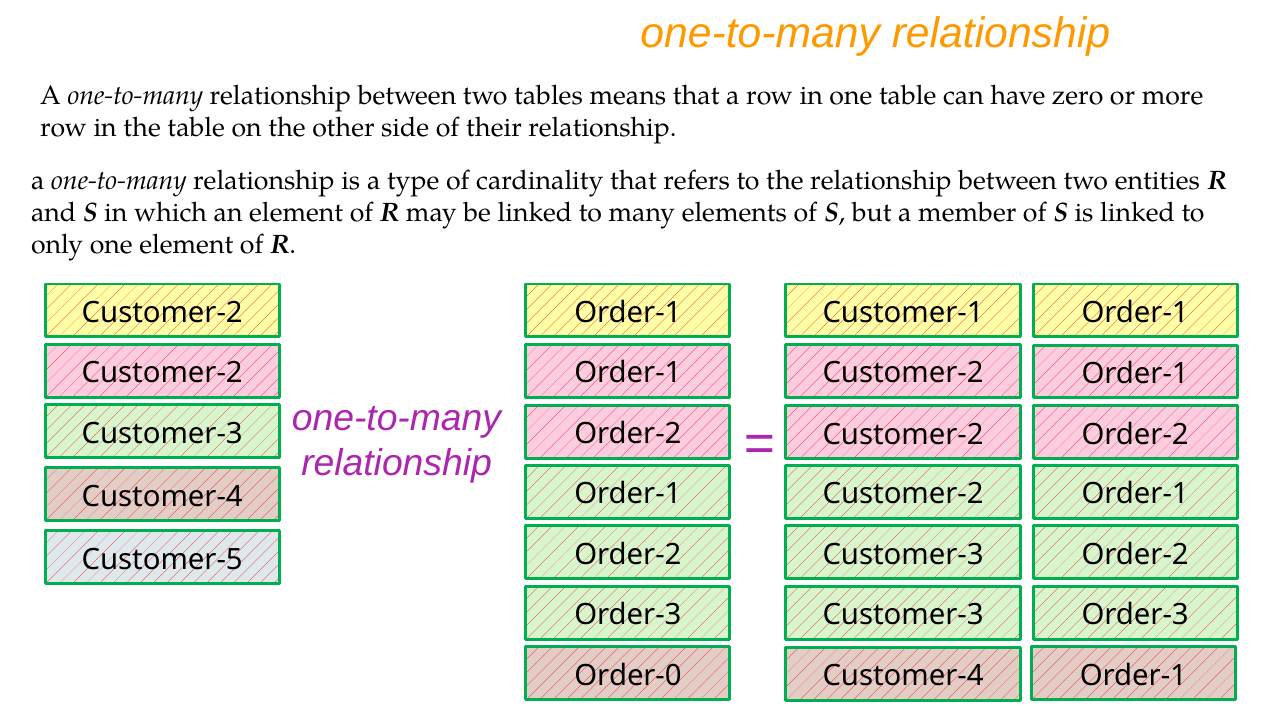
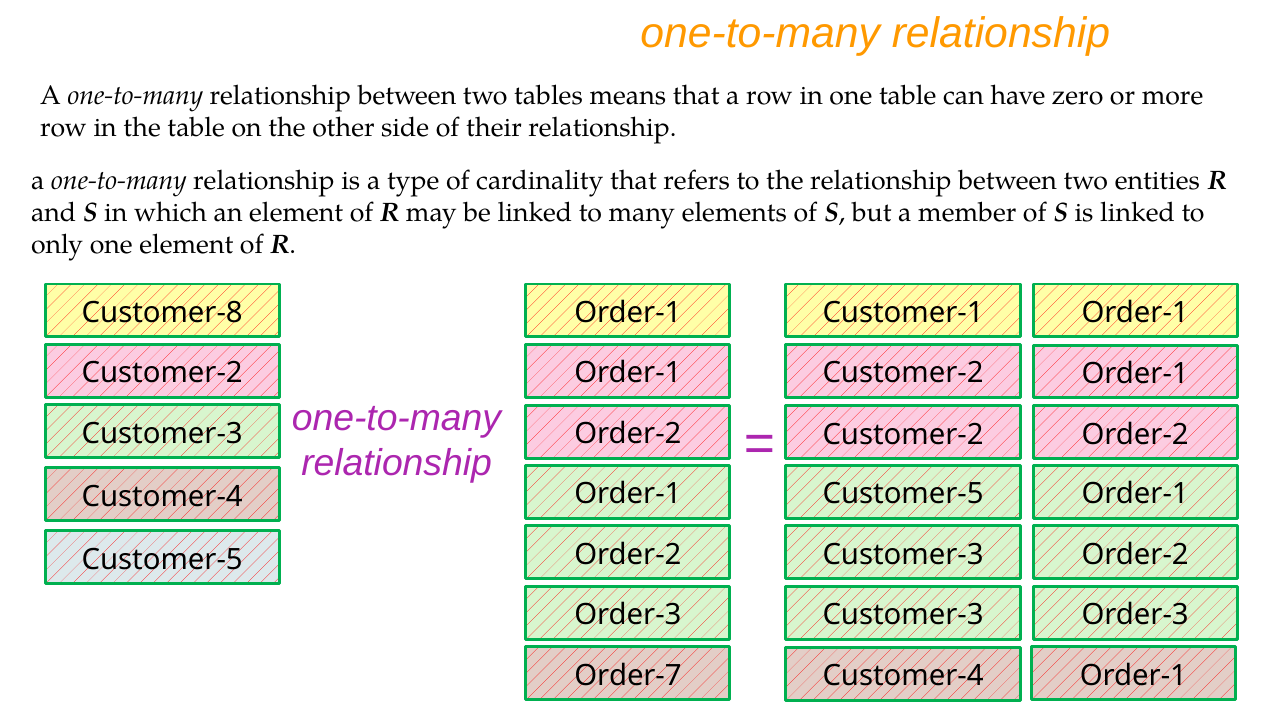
Customer-2 at (162, 312): Customer-2 -> Customer-8
Customer-2 at (903, 494): Customer-2 -> Customer-5
Order-0: Order-0 -> Order-7
